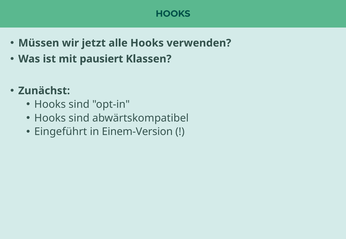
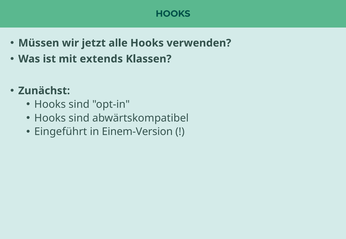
pausiert: pausiert -> extends
